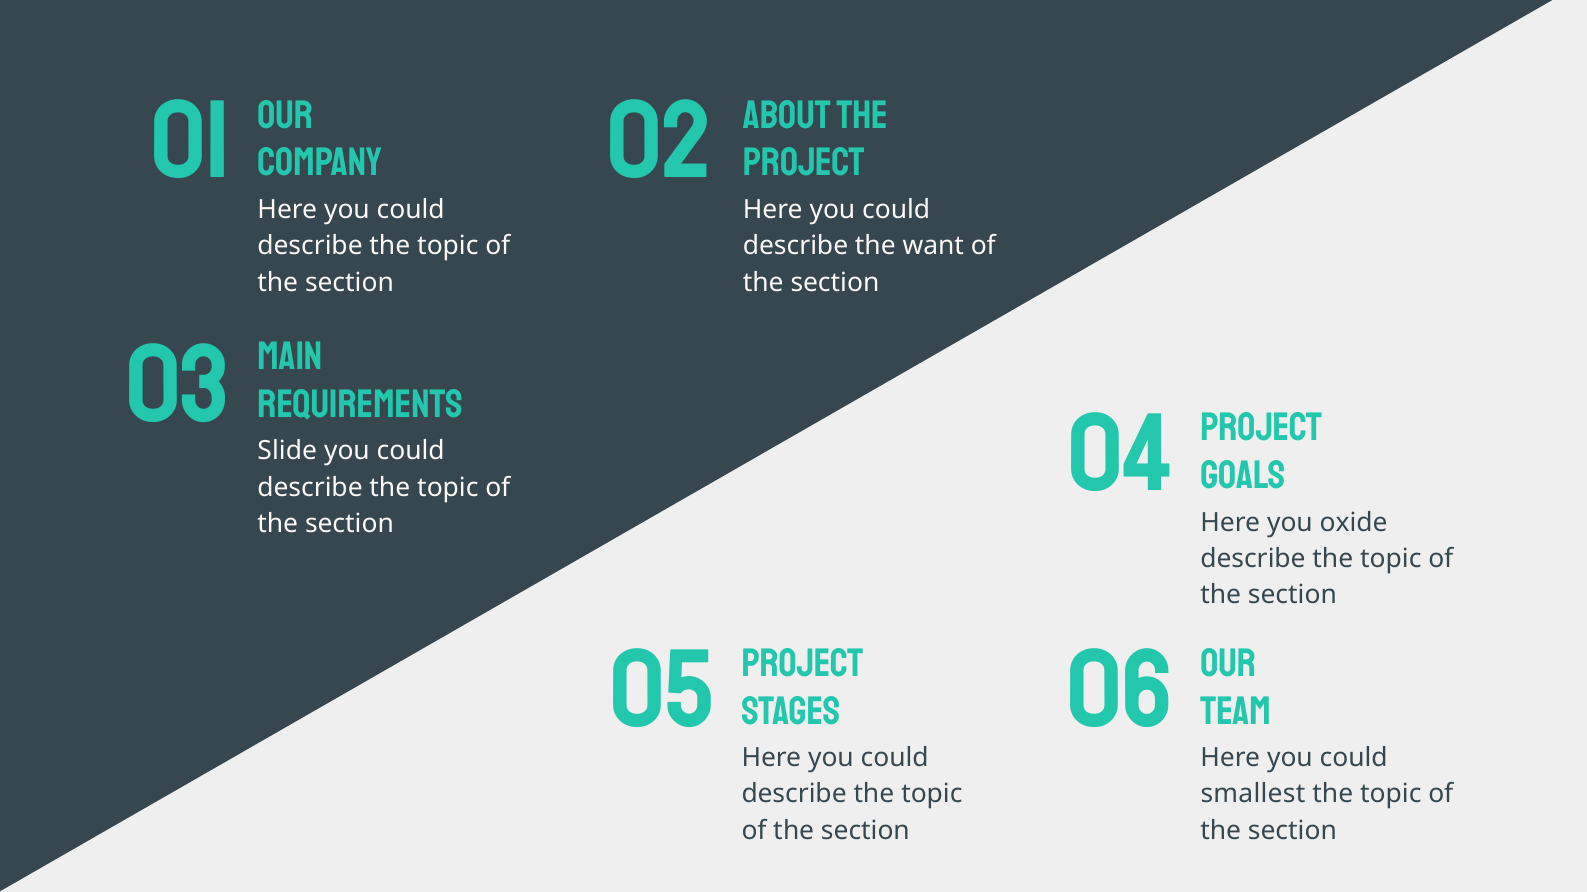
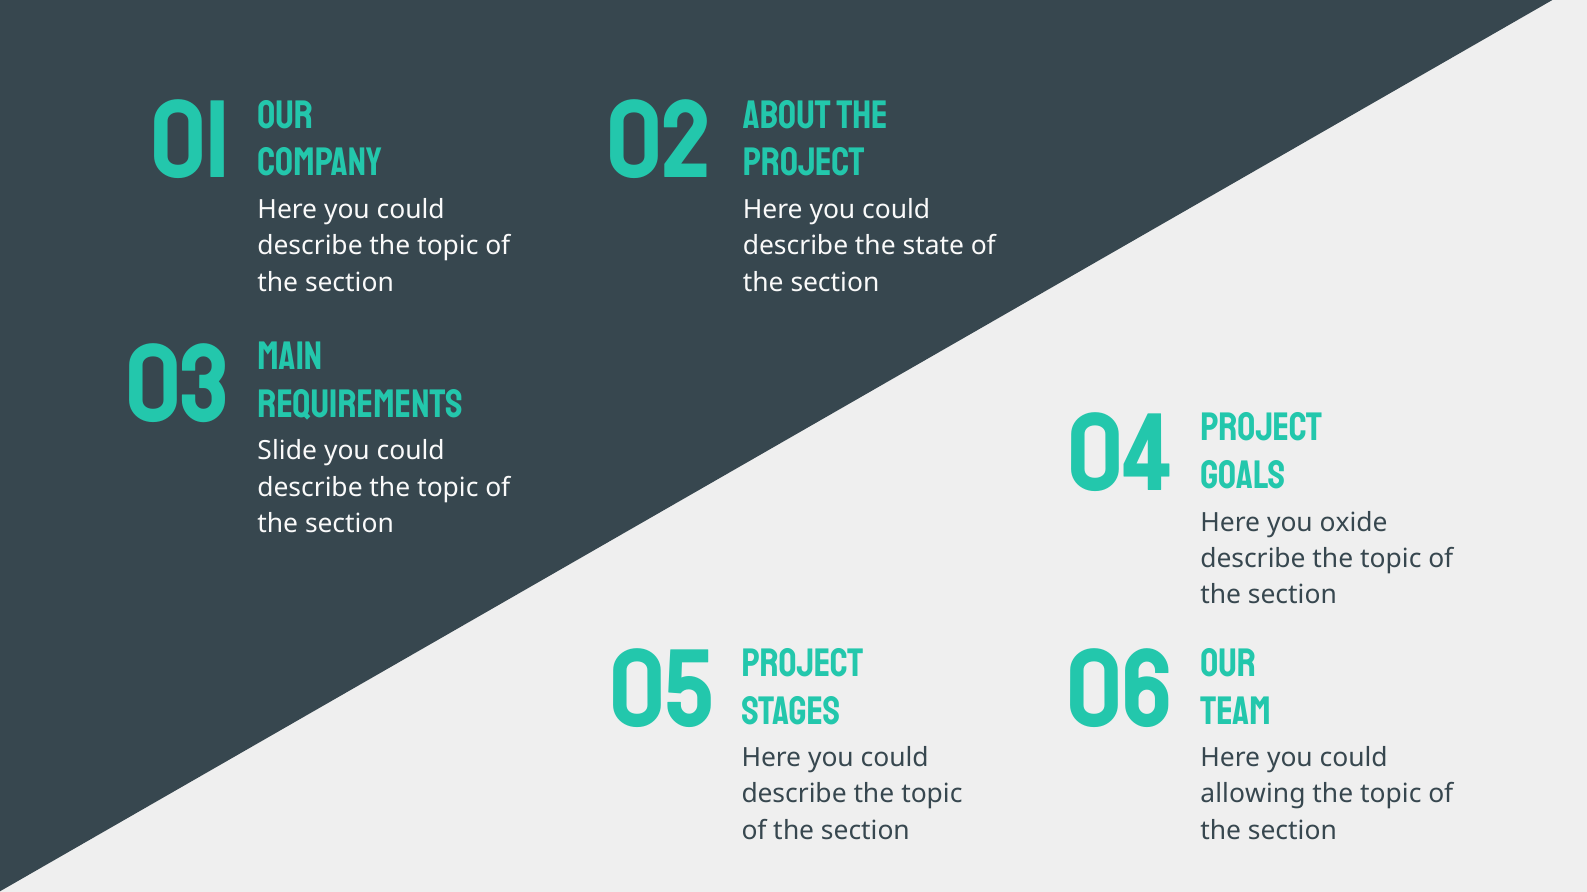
want: want -> state
smallest: smallest -> allowing
